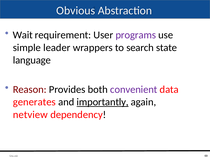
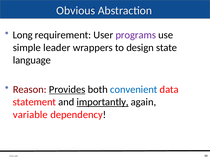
Wait: Wait -> Long
search: search -> design
Provides underline: none -> present
convenient colour: purple -> blue
generates: generates -> statement
netview: netview -> variable
